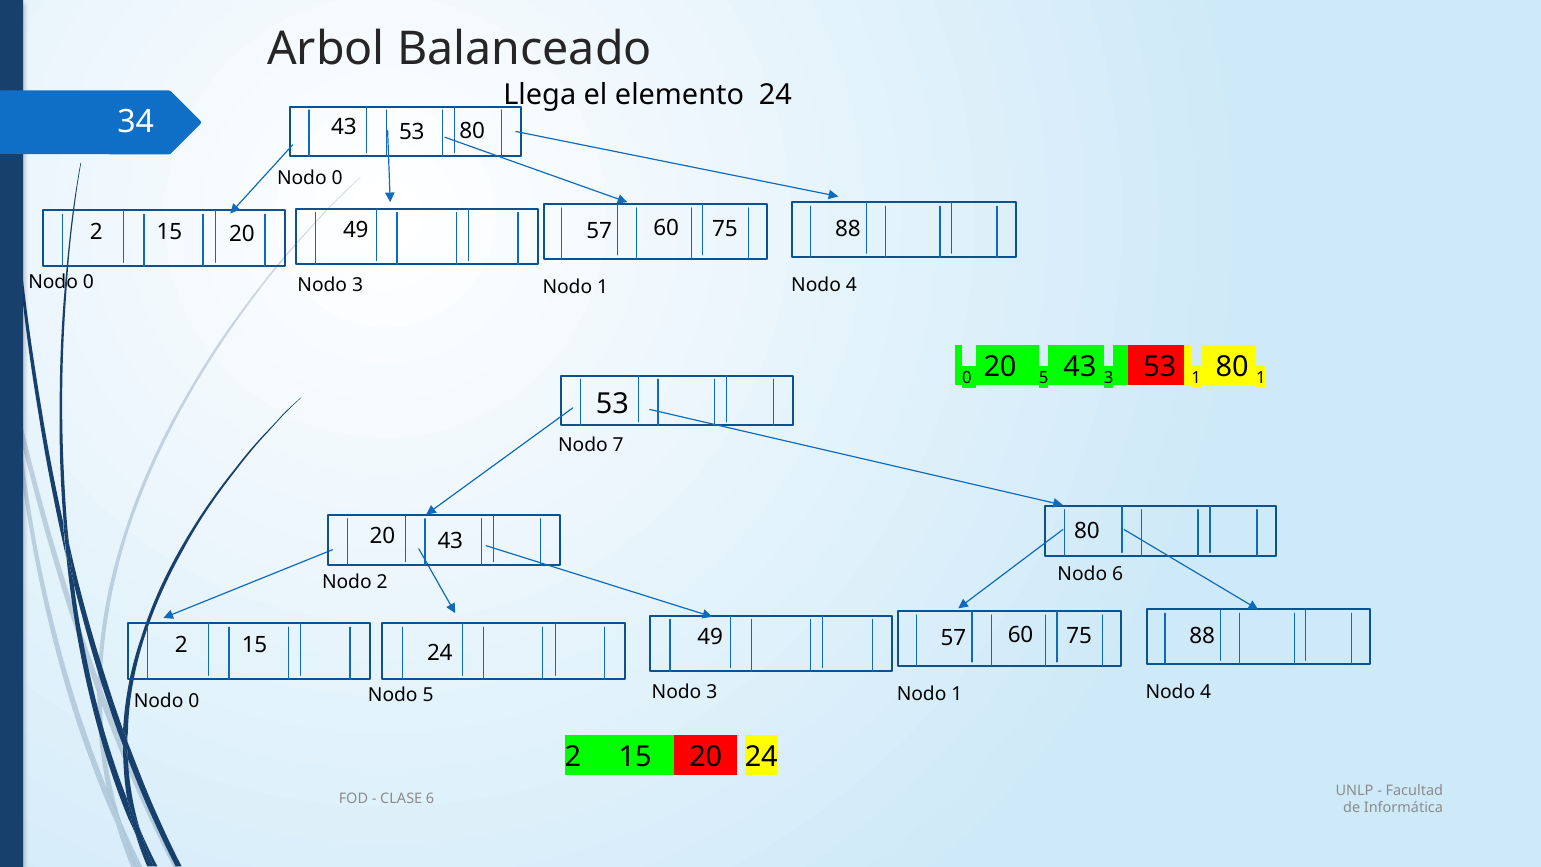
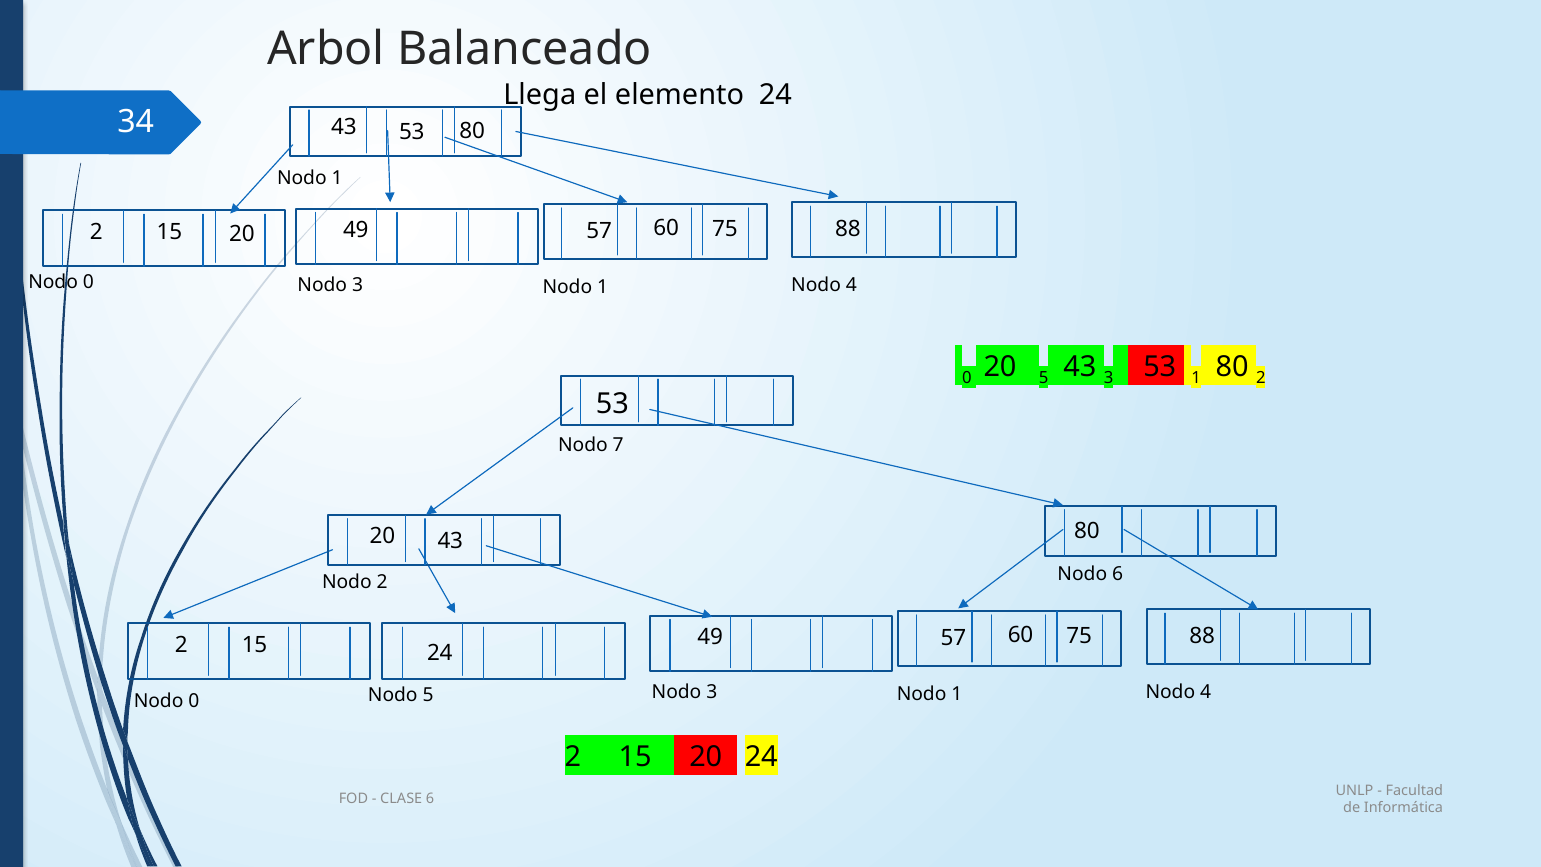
0 at (337, 178): 0 -> 1
80 1: 1 -> 2
